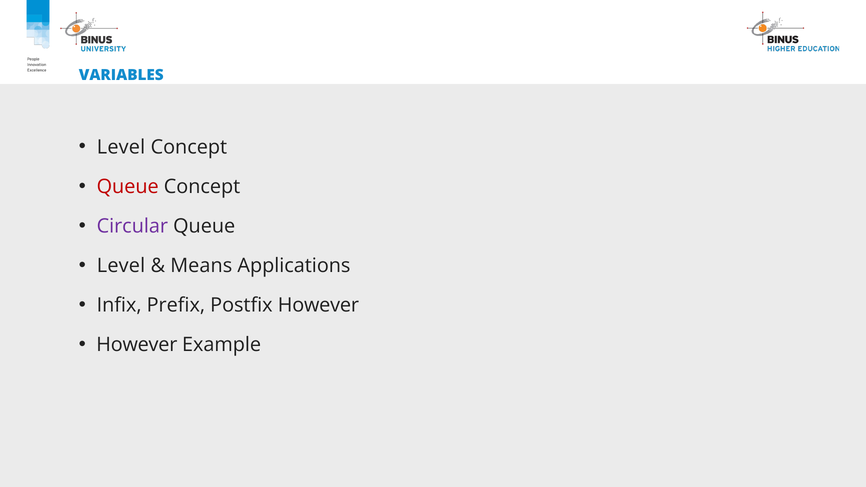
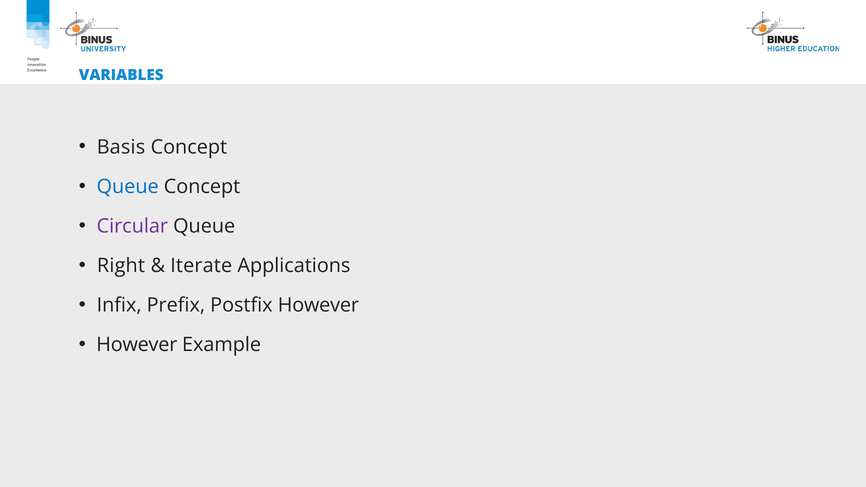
Level at (121, 147): Level -> Basis
Queue at (128, 187) colour: red -> blue
Level at (121, 266): Level -> Right
Means: Means -> Iterate
